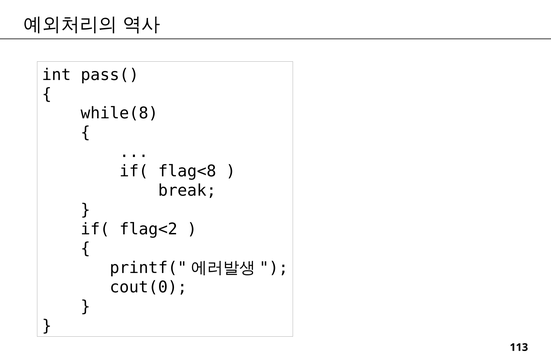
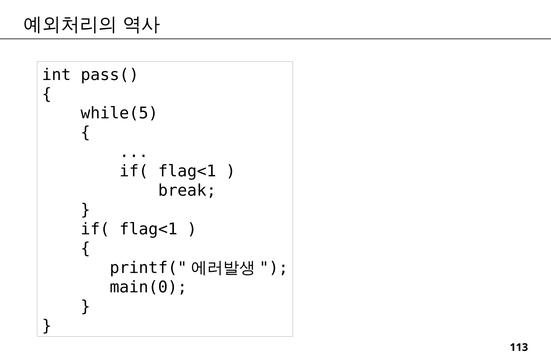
while(8: while(8 -> while(5
flag<8 at (187, 171): flag<8 -> flag<1
flag<2 at (148, 229): flag<2 -> flag<1
cout(0: cout(0 -> main(0
